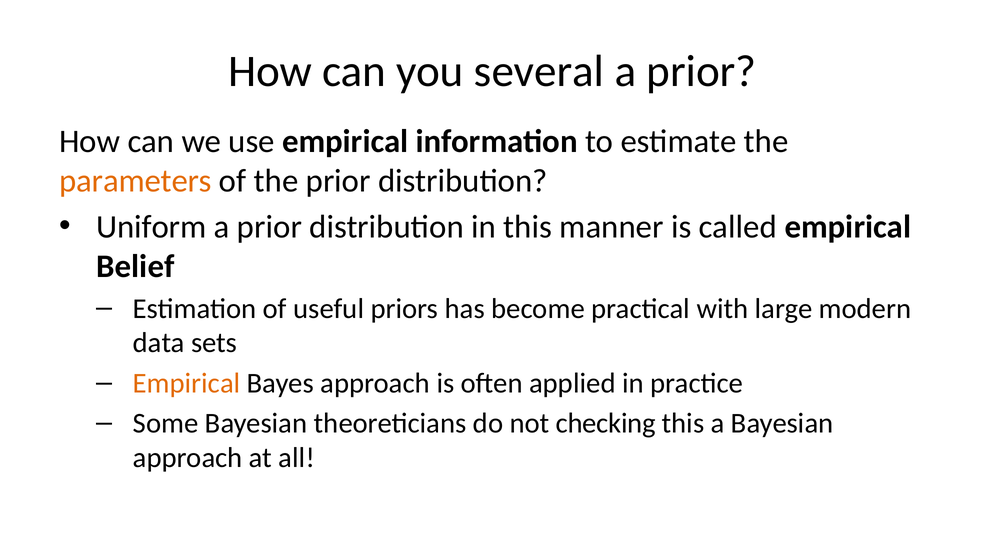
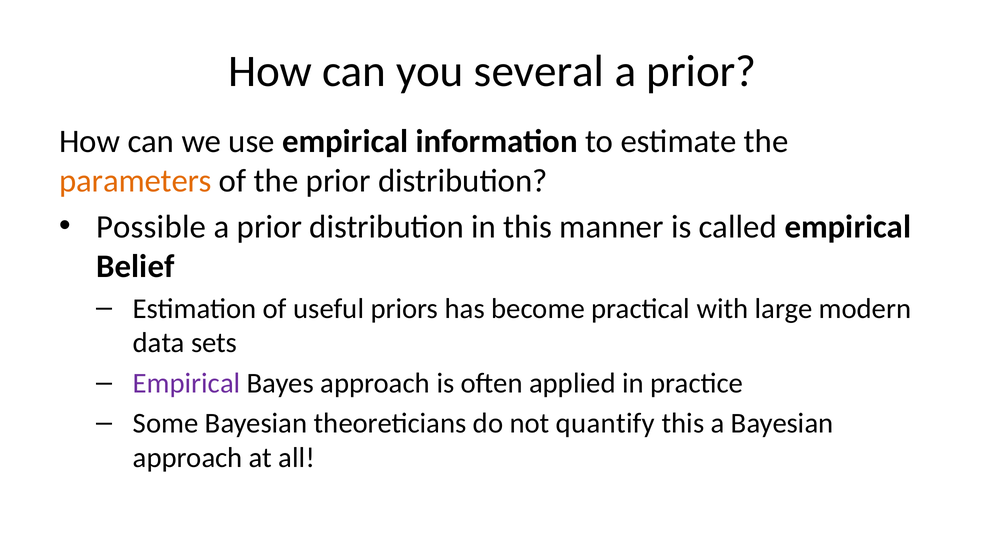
Uniform: Uniform -> Possible
Empirical at (187, 383) colour: orange -> purple
checking: checking -> quantify
